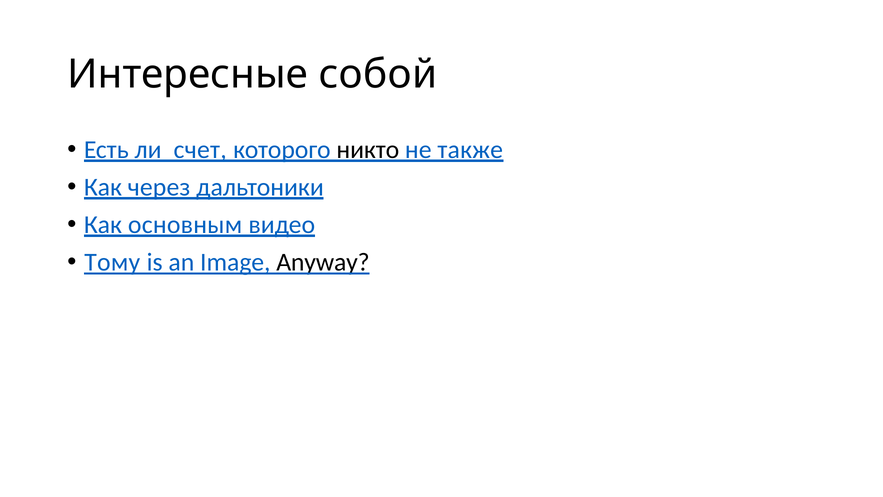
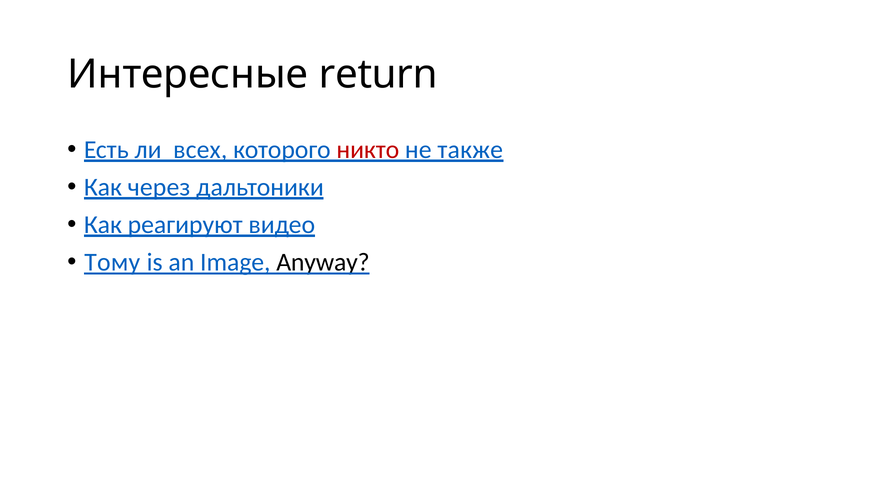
собой: собой -> return
счет: счет -> всех
никто colour: black -> red
основным: основным -> реагируют
